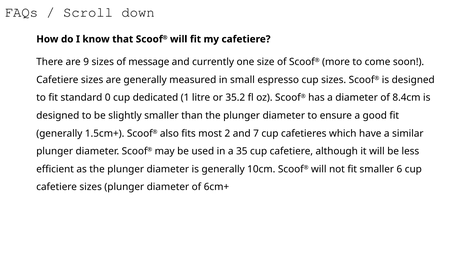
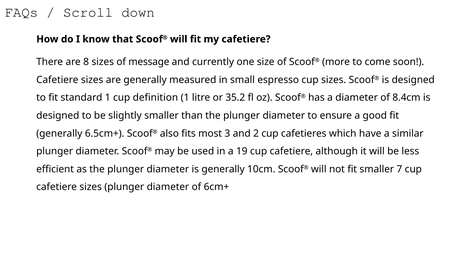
9: 9 -> 8
standard 0: 0 -> 1
dedicated: dedicated -> definition
1.5cm+: 1.5cm+ -> 6.5cm+
2: 2 -> 3
7: 7 -> 2
35: 35 -> 19
6: 6 -> 7
